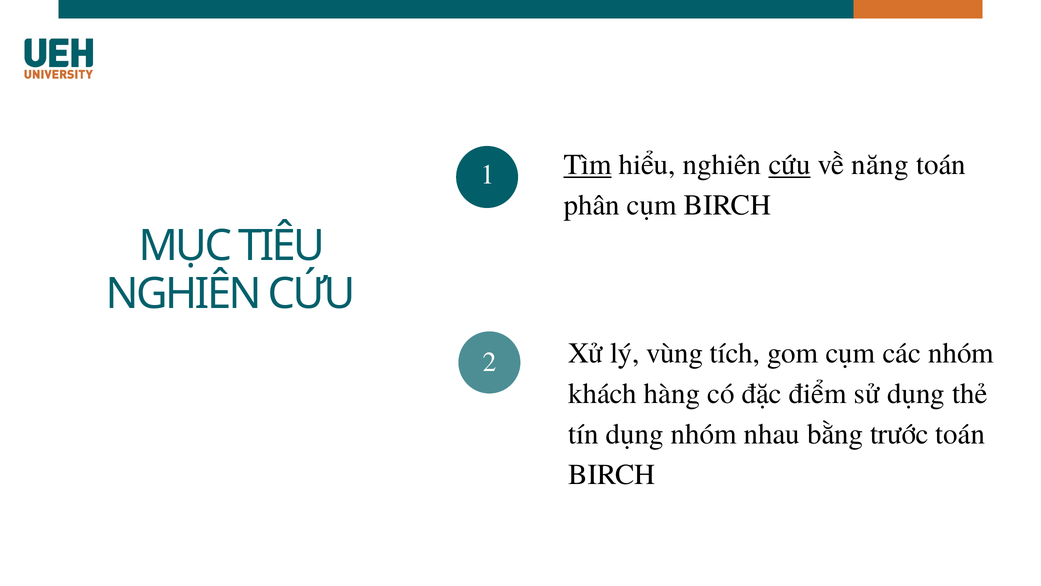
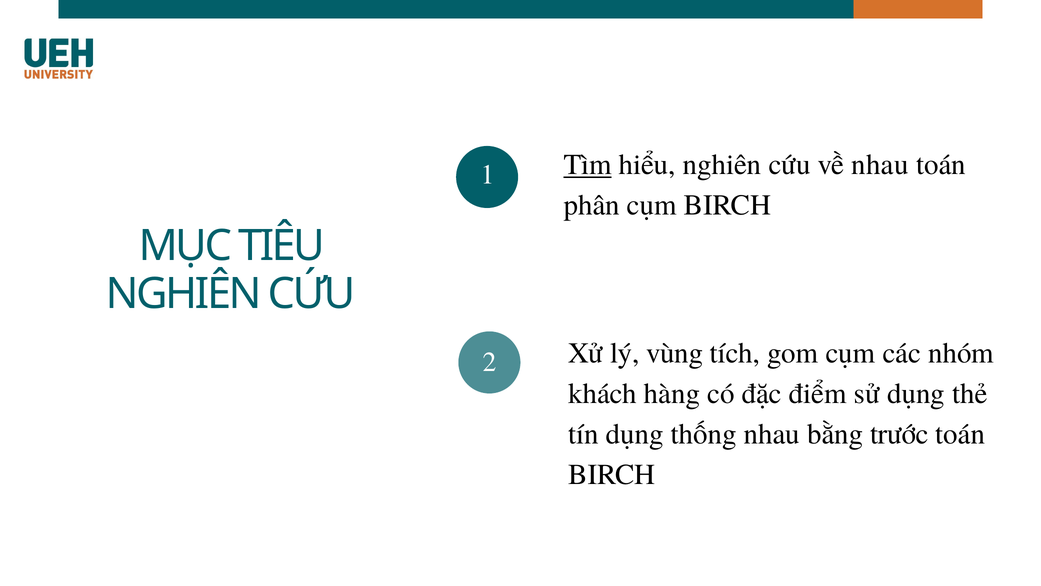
cứu at (790, 165) underline: present -> none
về năng: năng -> nhau
dụng nhóm: nhóm -> thống
